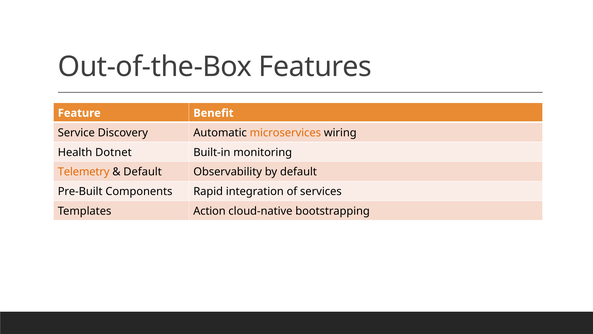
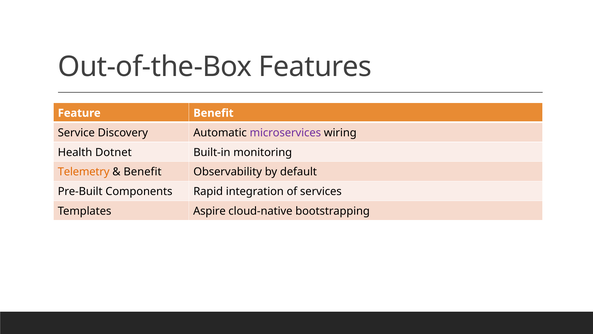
microservices colour: orange -> purple
Default at (143, 172): Default -> Benefit
Action: Action -> Aspire
